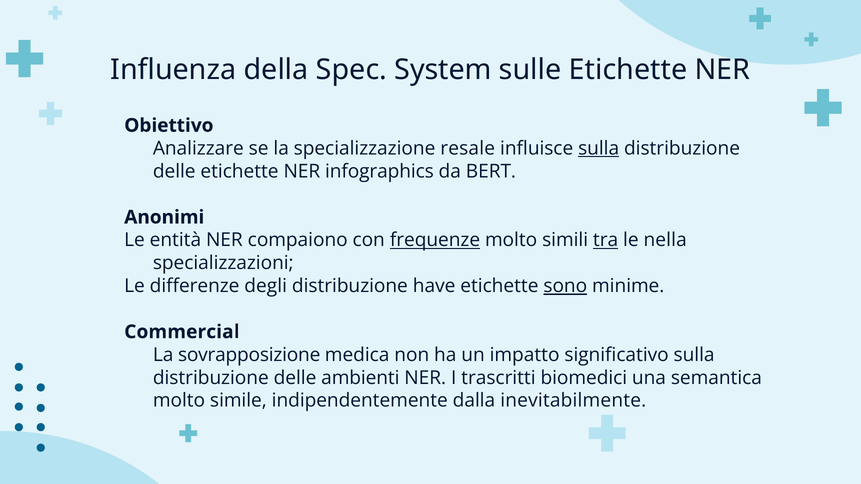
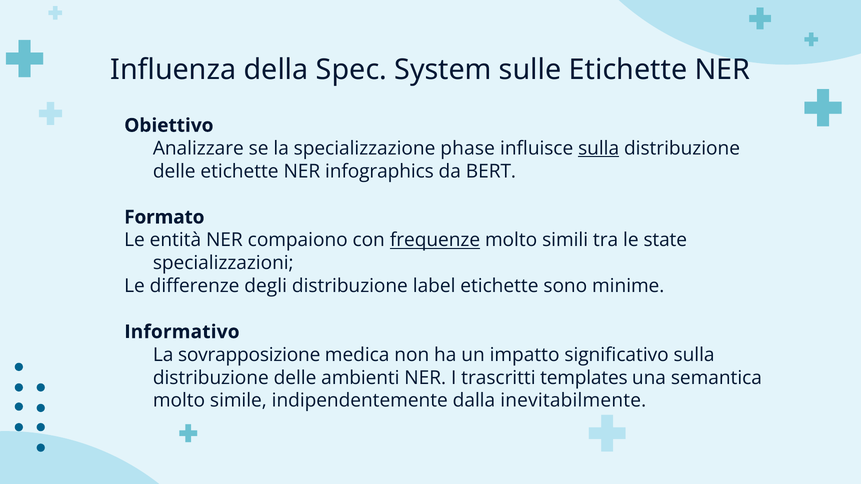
resale: resale -> phase
Anonimi: Anonimi -> Formato
tra underline: present -> none
nella: nella -> state
have: have -> label
sono underline: present -> none
Commercial: Commercial -> Informativo
biomedici: biomedici -> templates
